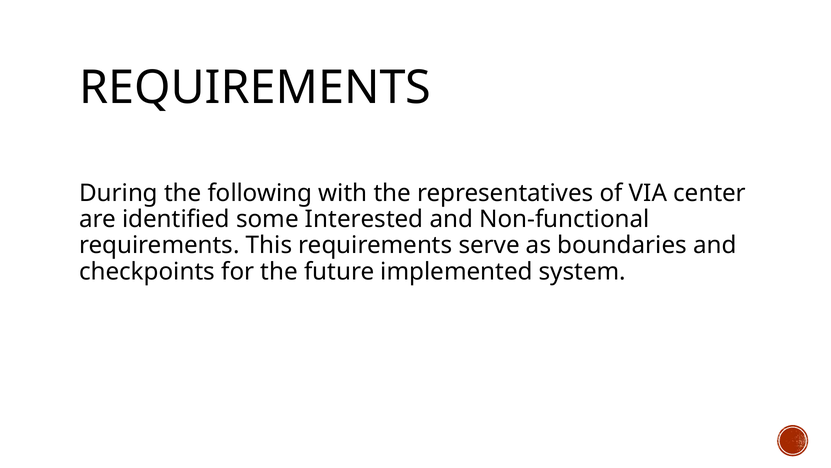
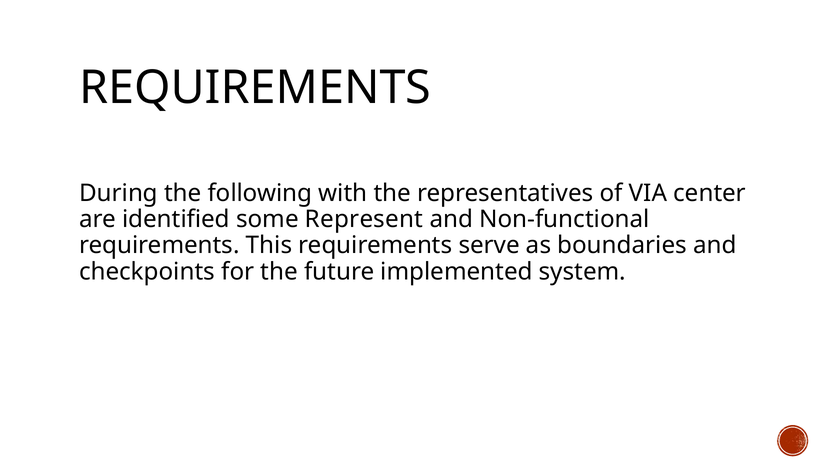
Interested: Interested -> Represent
